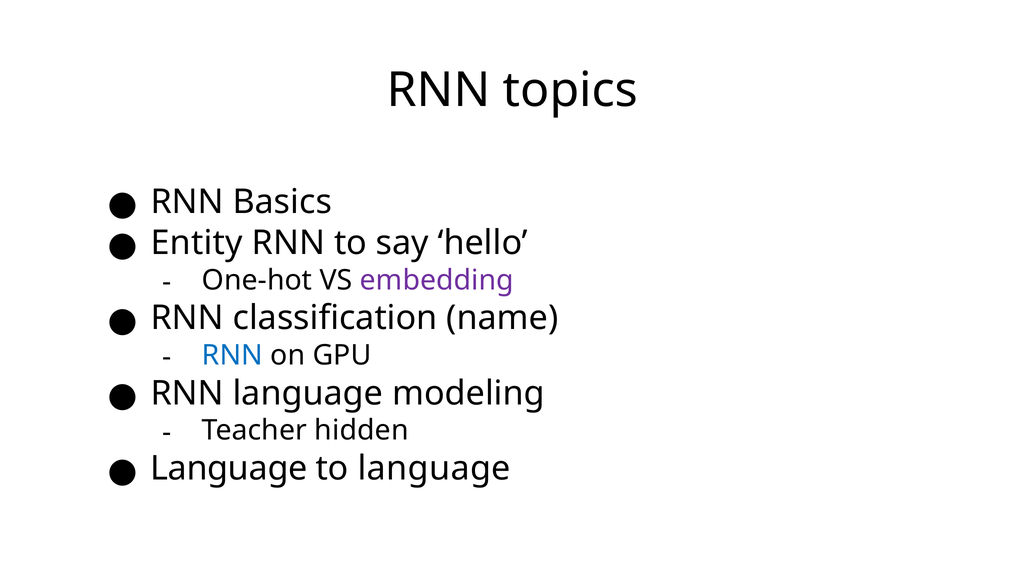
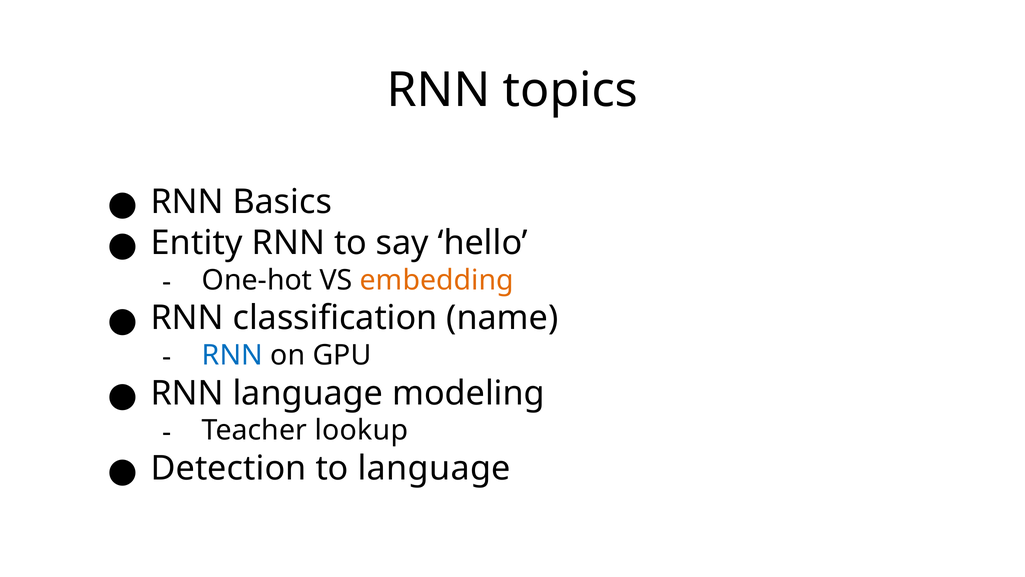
embedding colour: purple -> orange
hidden: hidden -> lookup
Language at (229, 468): Language -> Detection
